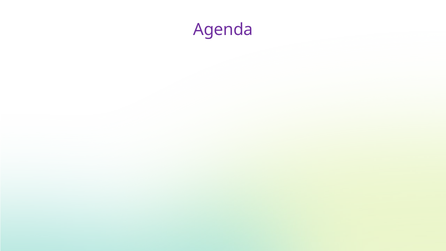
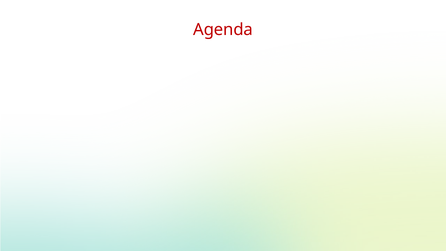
Agenda colour: purple -> red
